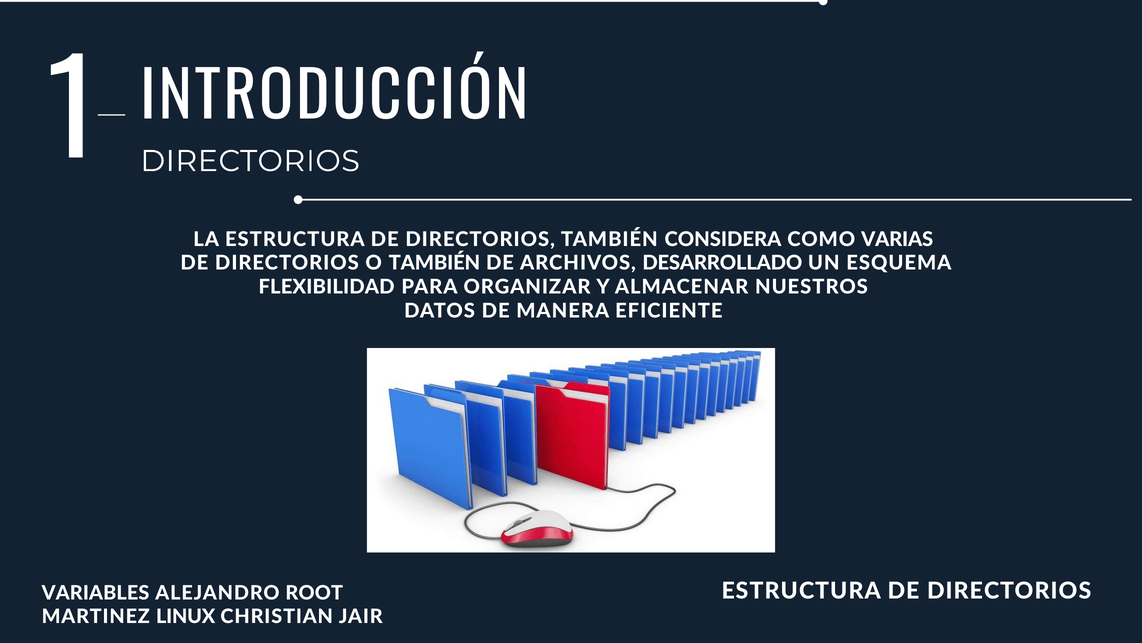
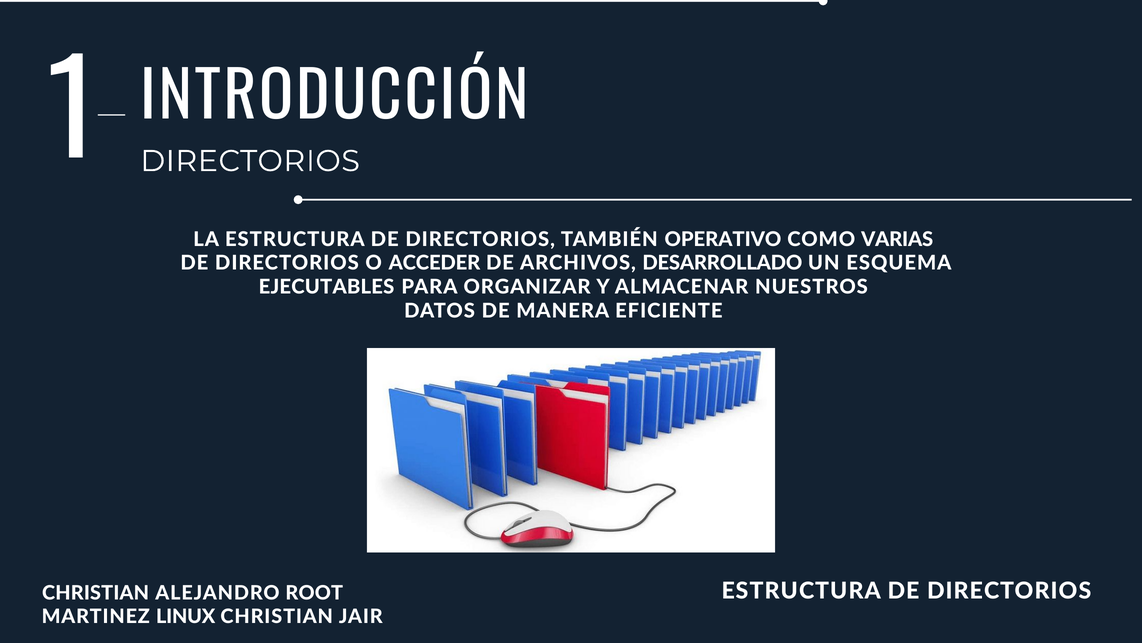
CONSIDERA: CONSIDERA -> OPERATIVO
O TAMBIÉN: TAMBIÉN -> ACCEDER
FLEXIBILIDAD: FLEXIBILIDAD -> EJECUTABLES
VARIABLES at (96, 593): VARIABLES -> CHRISTIAN
